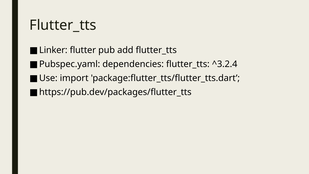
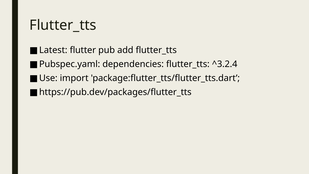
Linker: Linker -> Latest
